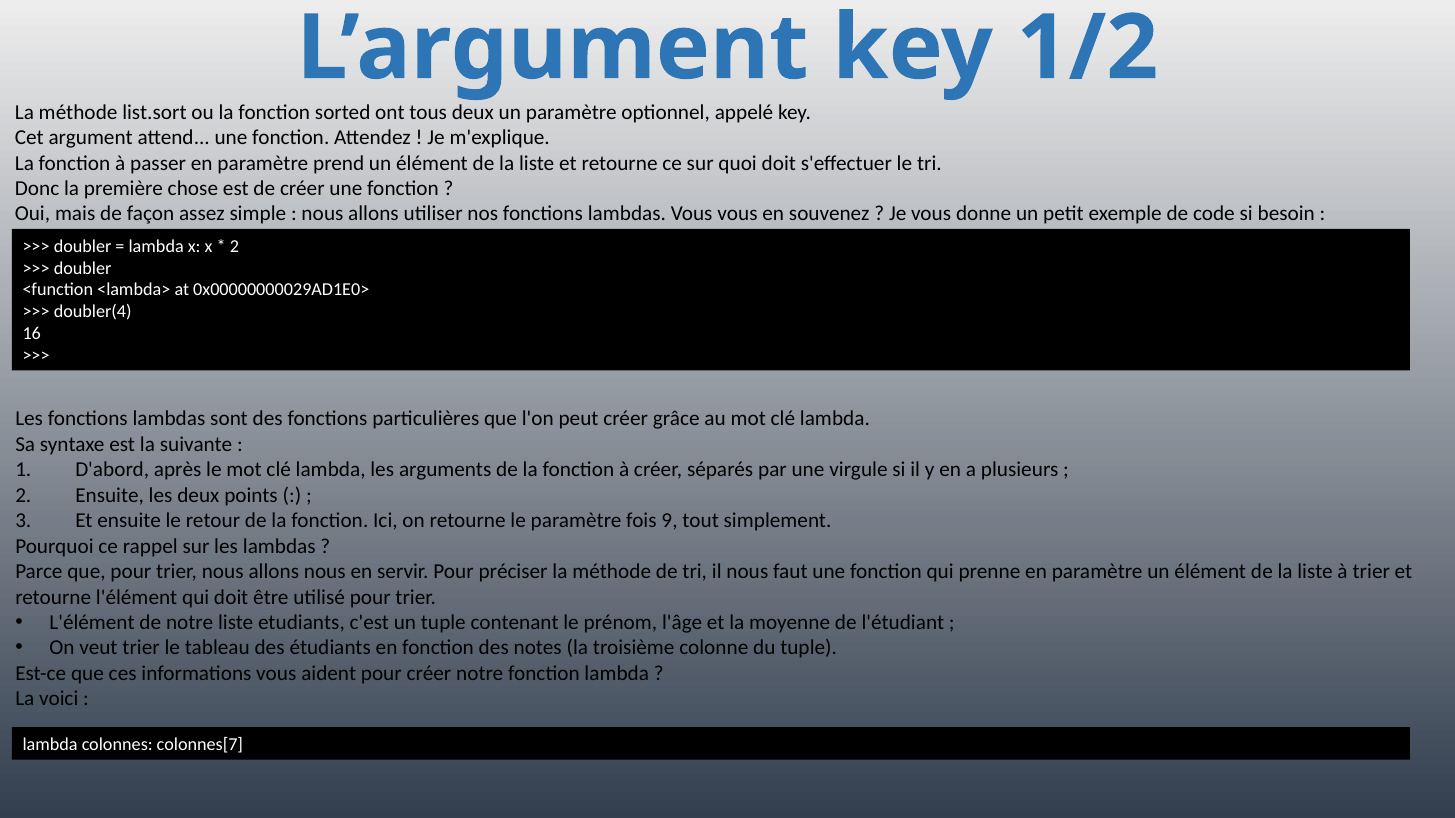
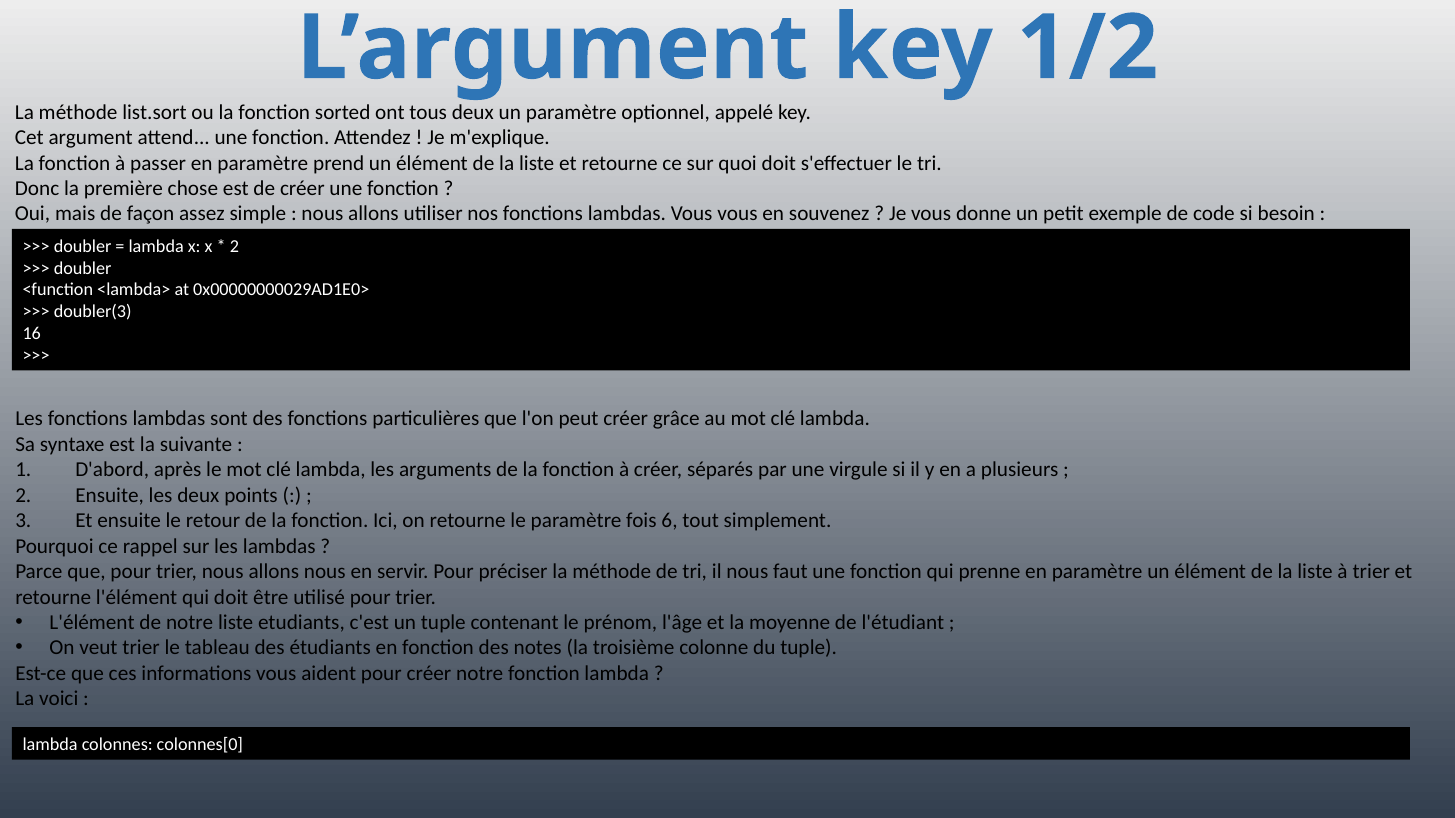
doubler(4: doubler(4 -> doubler(3
9: 9 -> 6
colonnes[7: colonnes[7 -> colonnes[0
